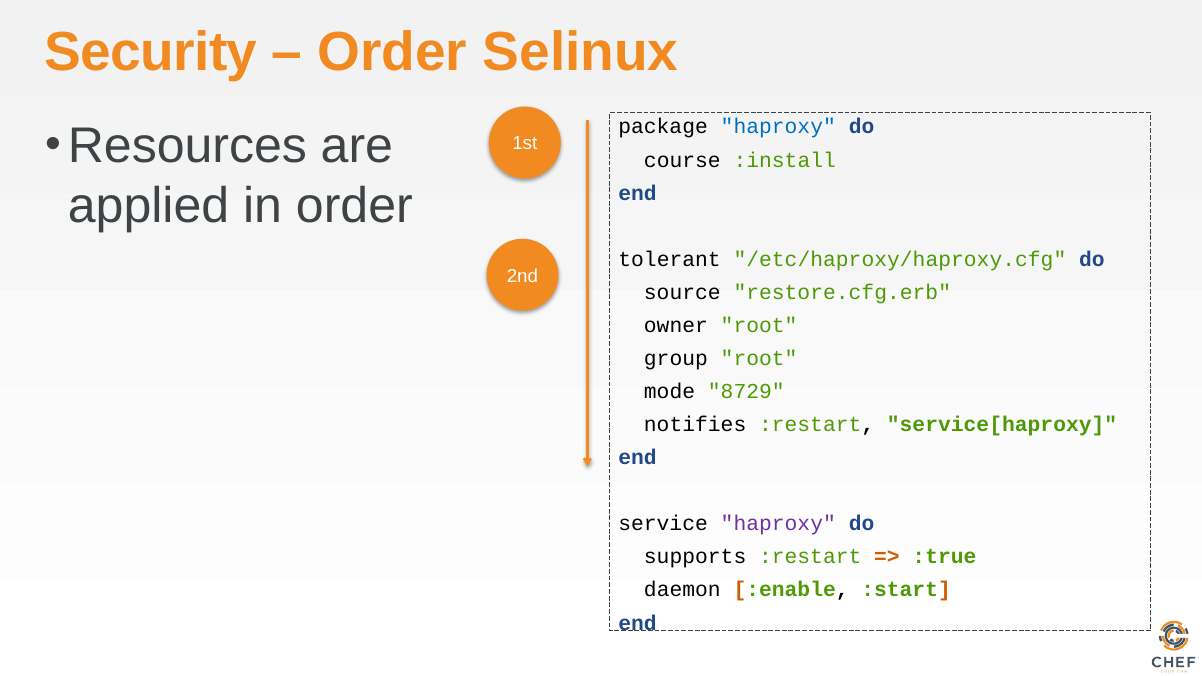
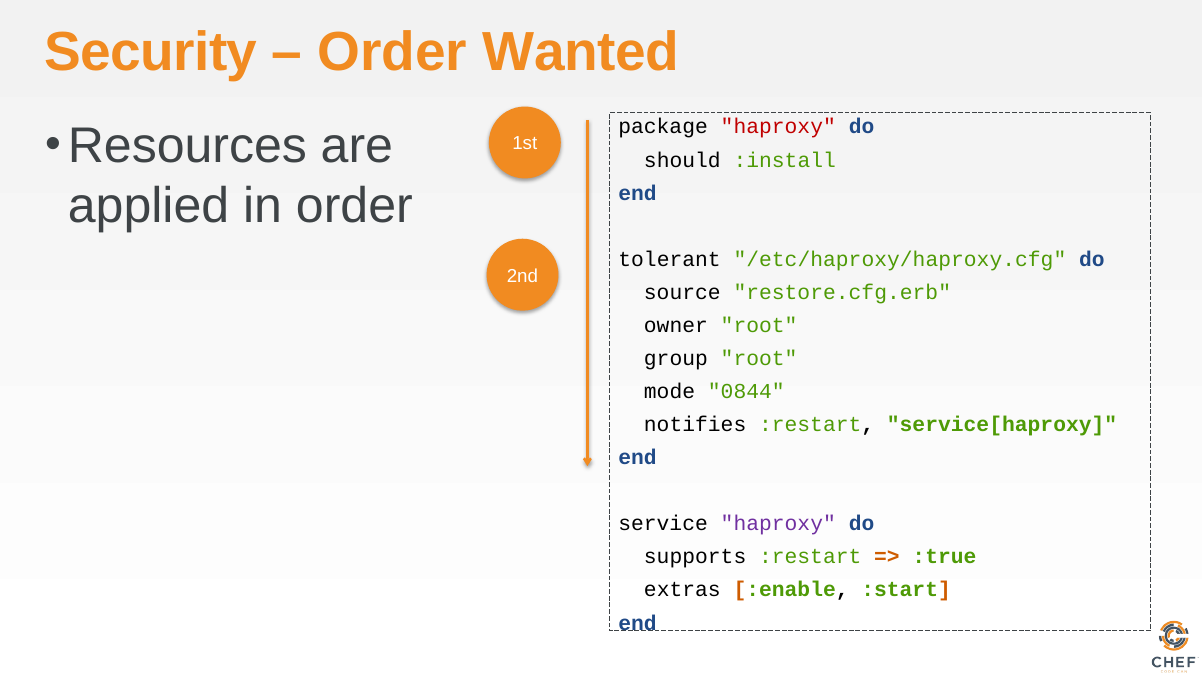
Selinux: Selinux -> Wanted
haproxy at (778, 127) colour: blue -> red
course: course -> should
8729: 8729 -> 0844
daemon: daemon -> extras
